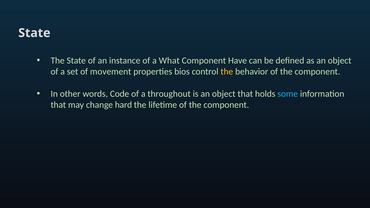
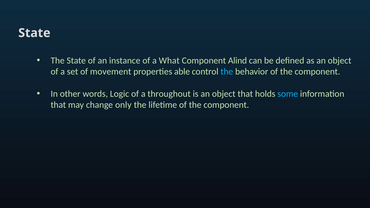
Have: Have -> Alind
bios: bios -> able
the at (227, 72) colour: yellow -> light blue
Code: Code -> Logic
hard: hard -> only
